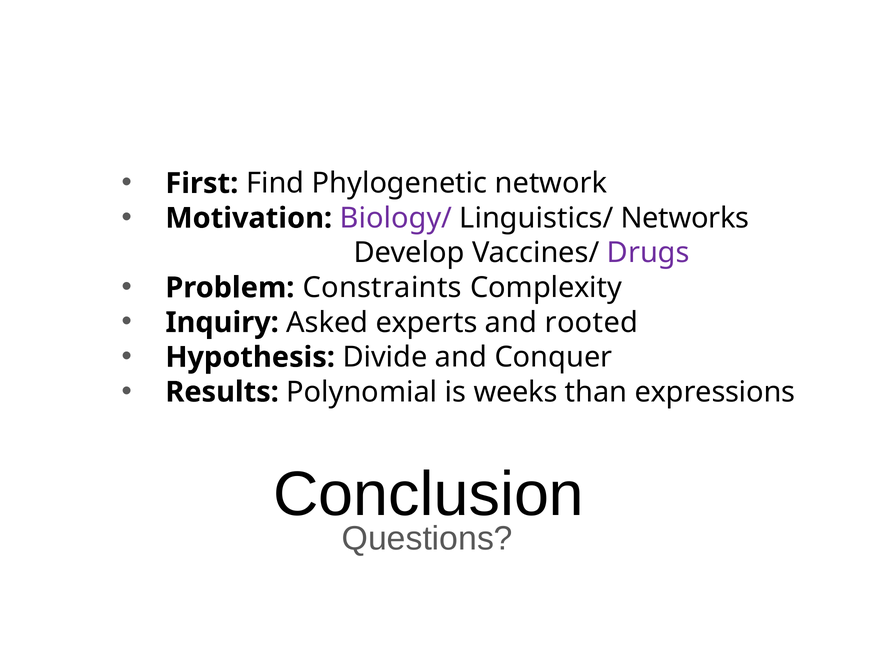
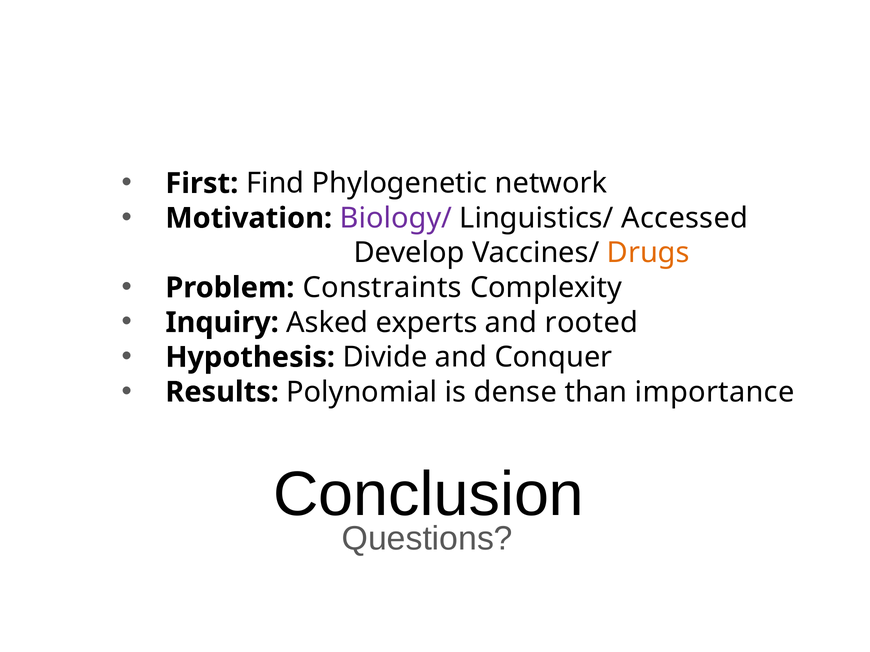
Networks: Networks -> Accessed
Drugs colour: purple -> orange
weeks: weeks -> dense
expressions: expressions -> importance
